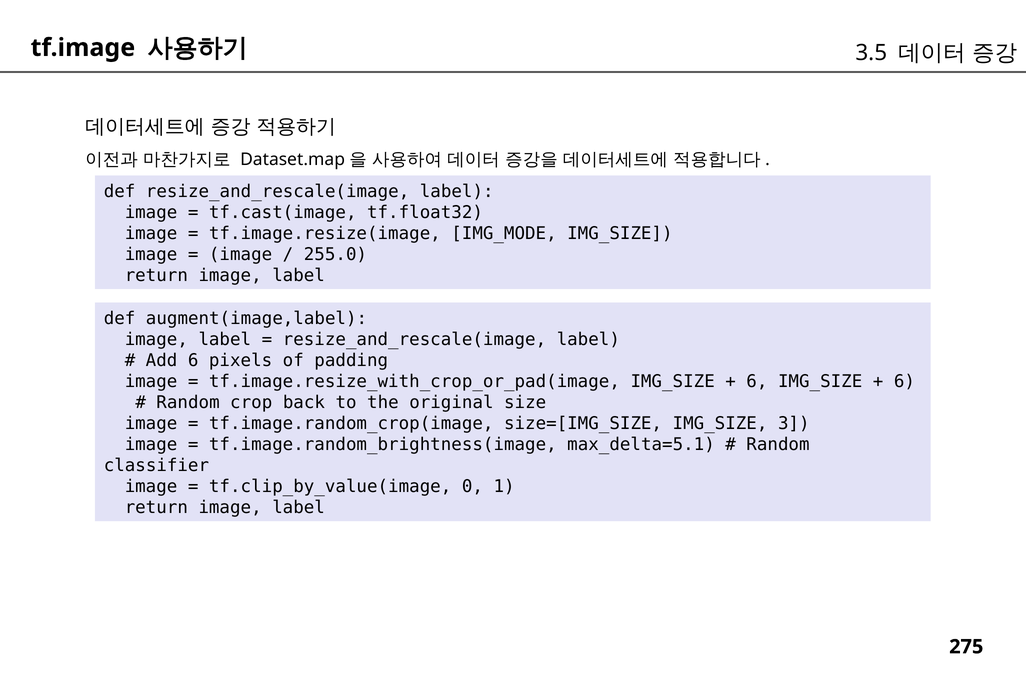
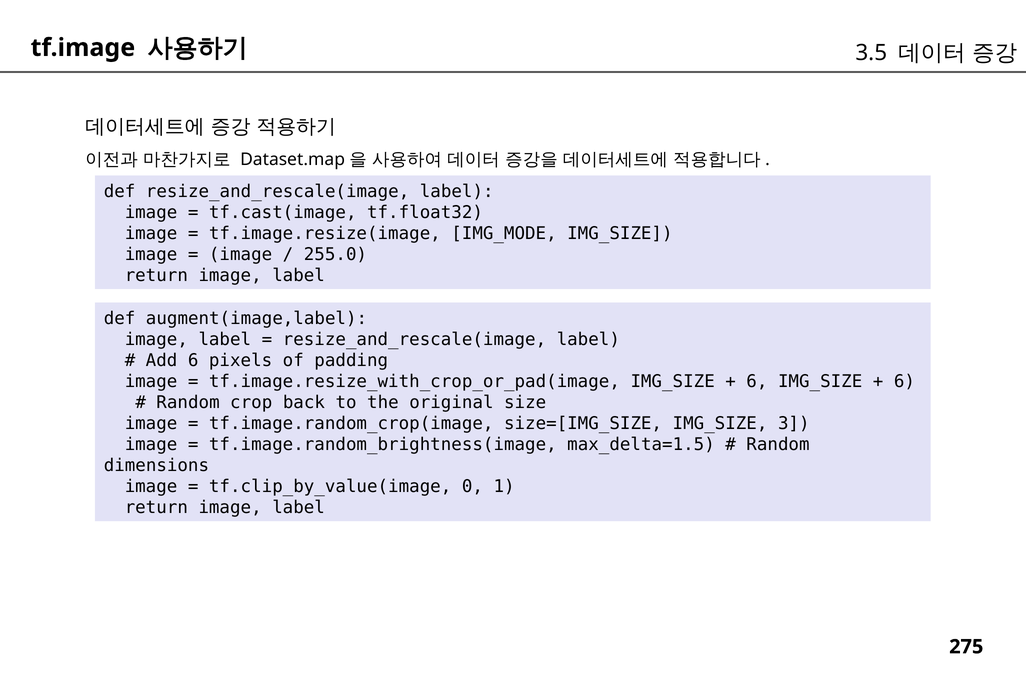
max_delta=5.1: max_delta=5.1 -> max_delta=1.5
classifier: classifier -> dimensions
